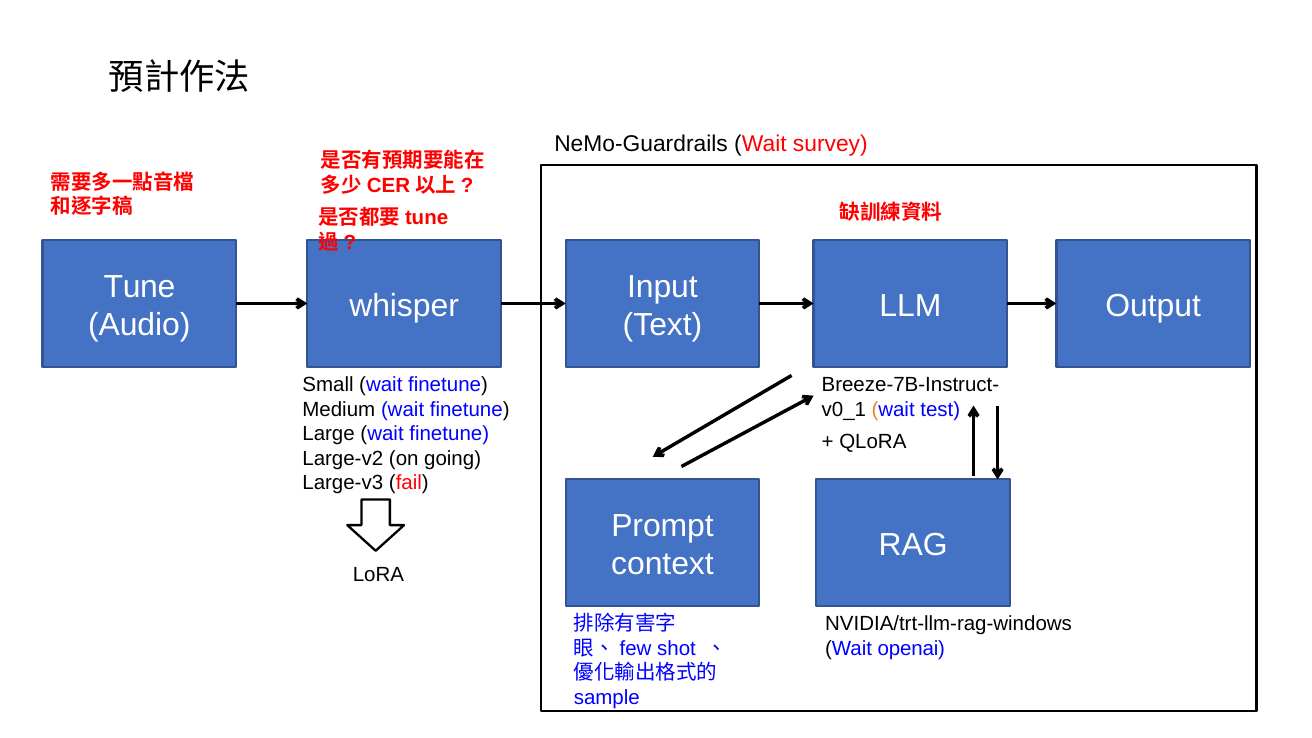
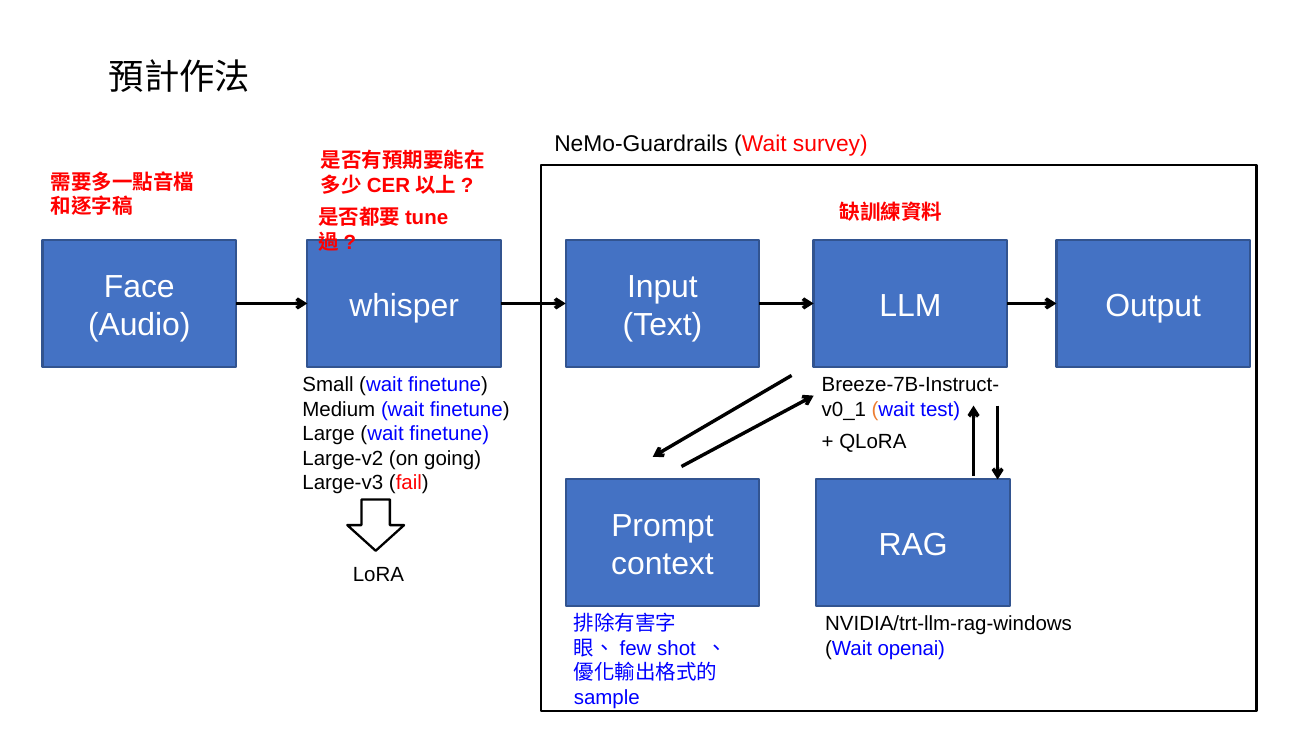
Tune: Tune -> Face
